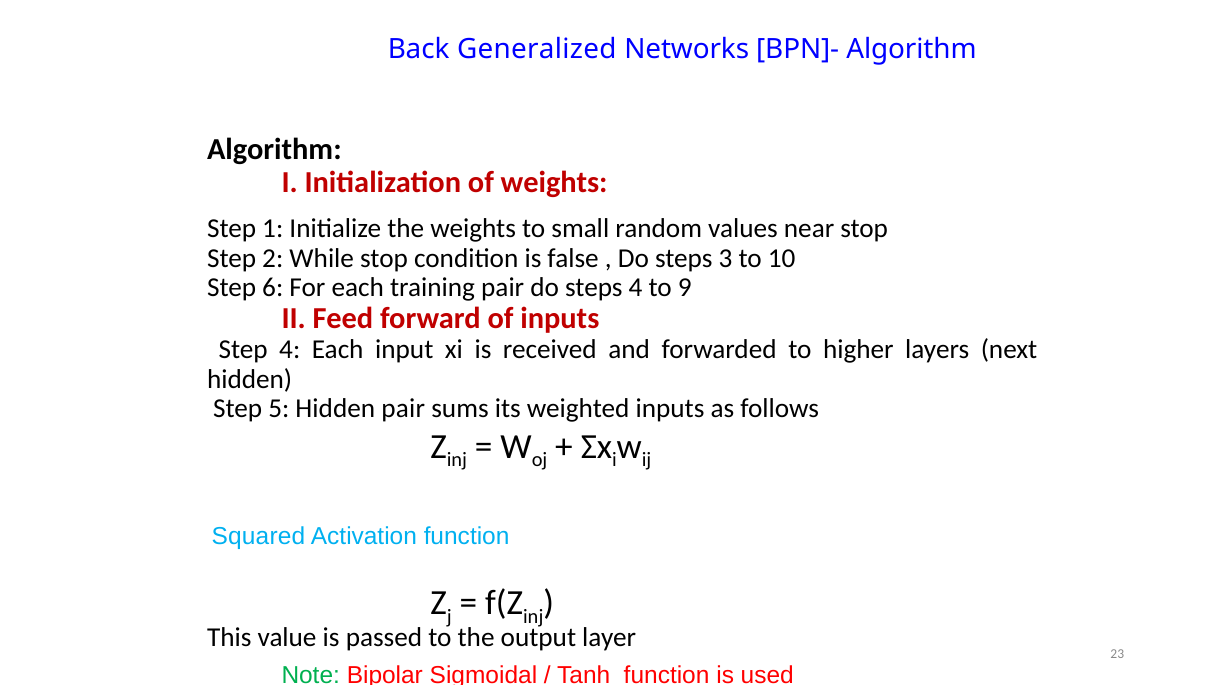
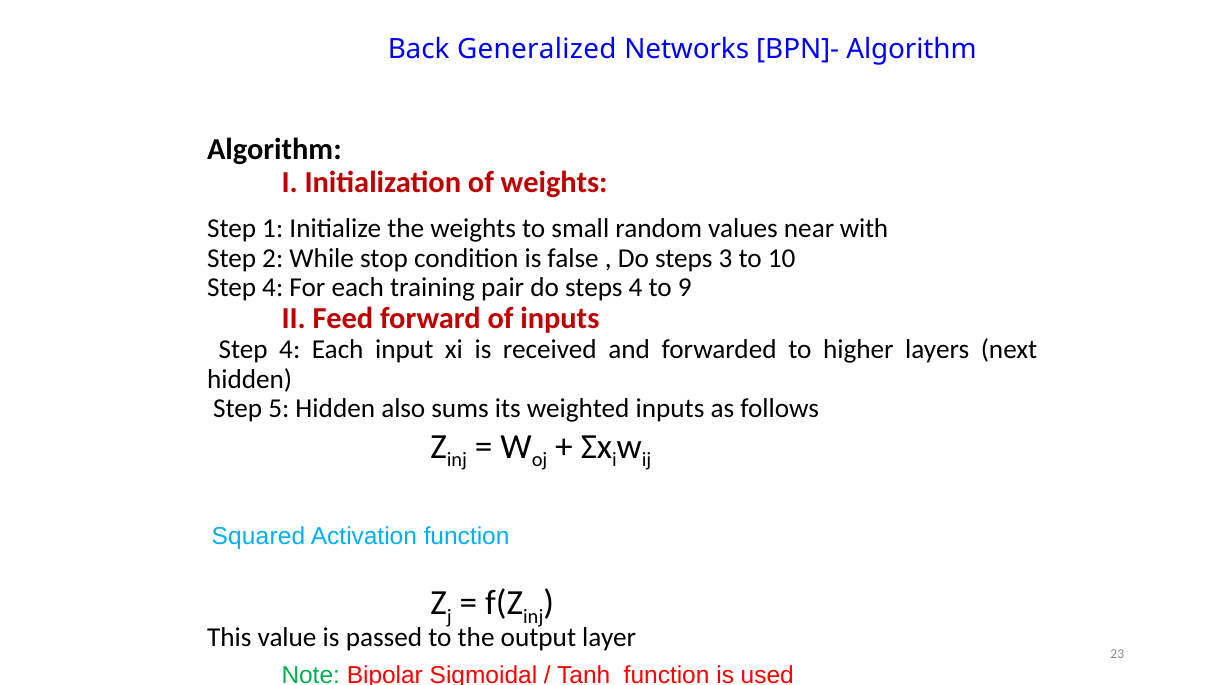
near stop: stop -> with
6 at (273, 287): 6 -> 4
Hidden pair: pair -> also
